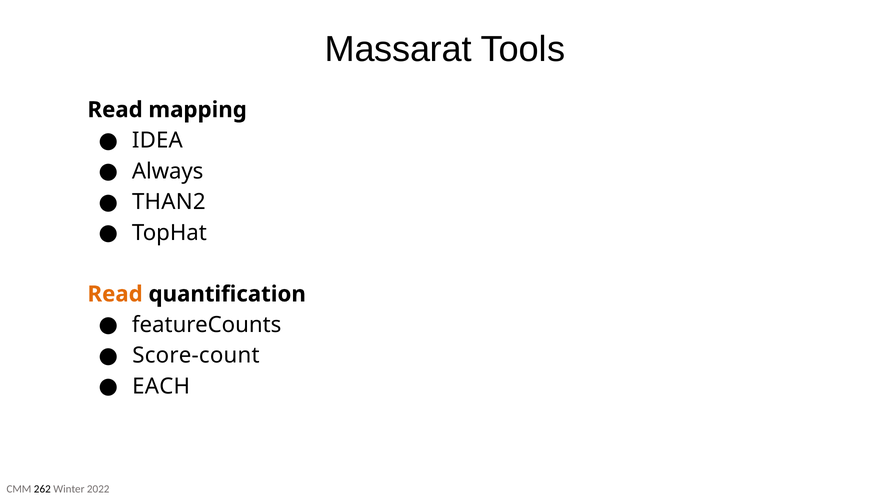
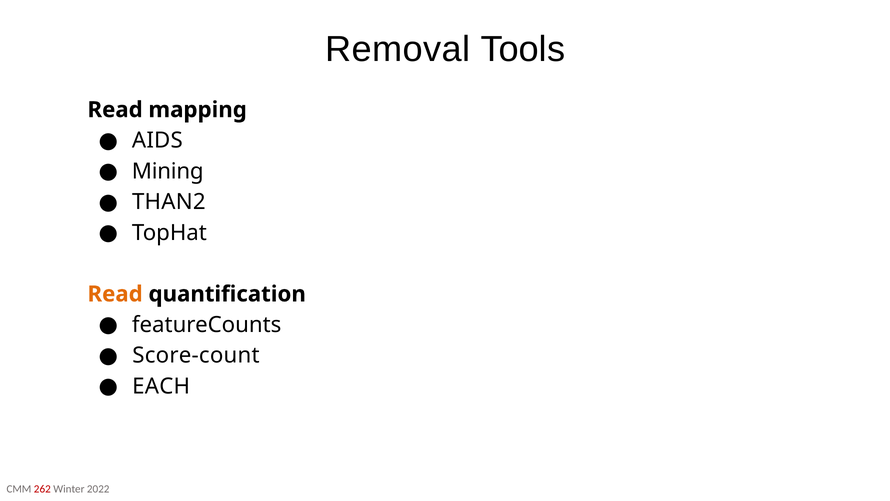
Massarat: Massarat -> Removal
IDEA: IDEA -> AIDS
Always: Always -> Mining
262 colour: black -> red
